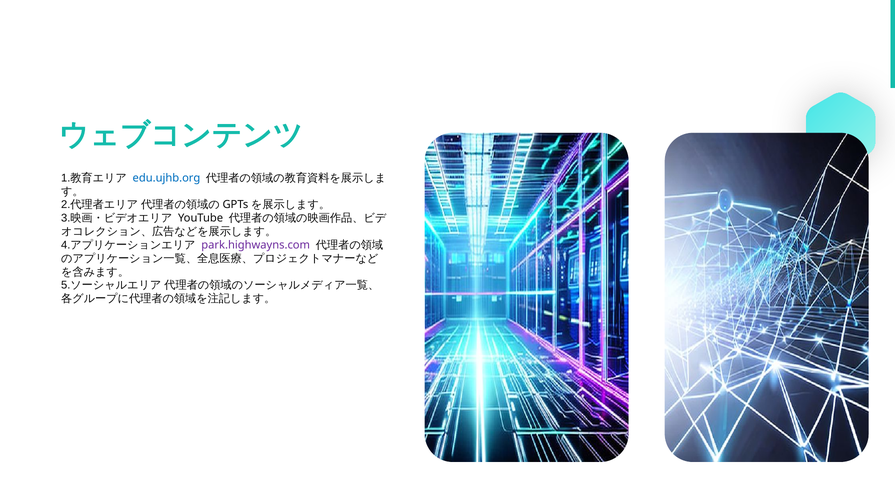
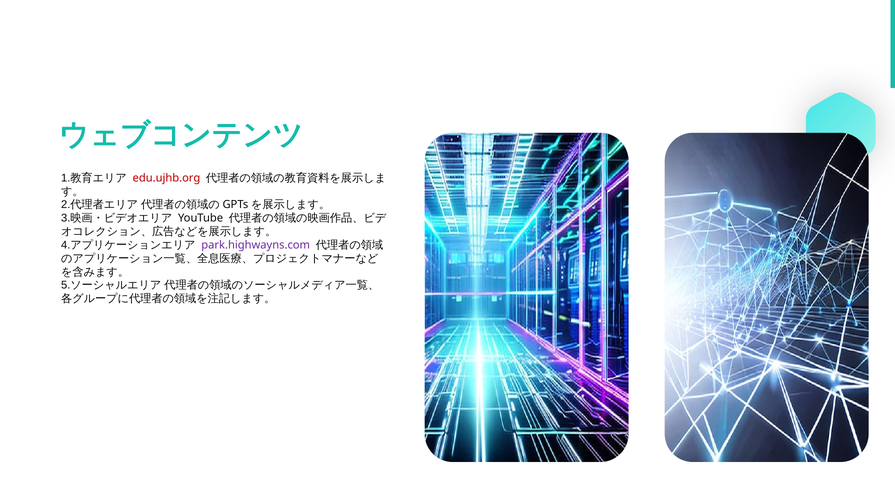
edu.ujhb.org colour: blue -> red
